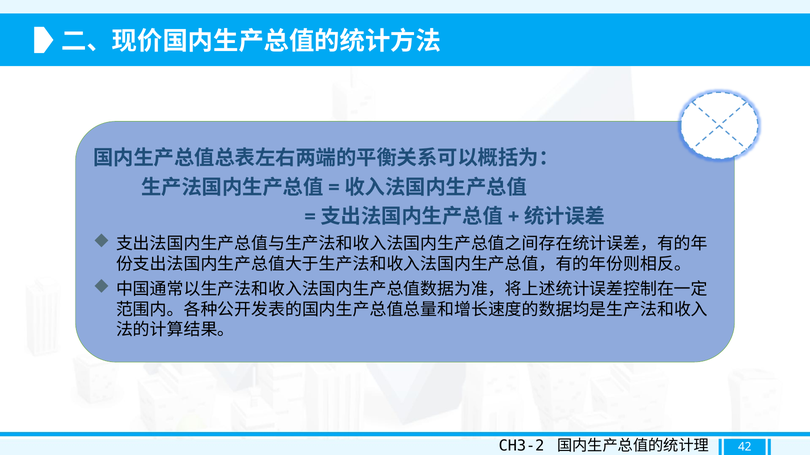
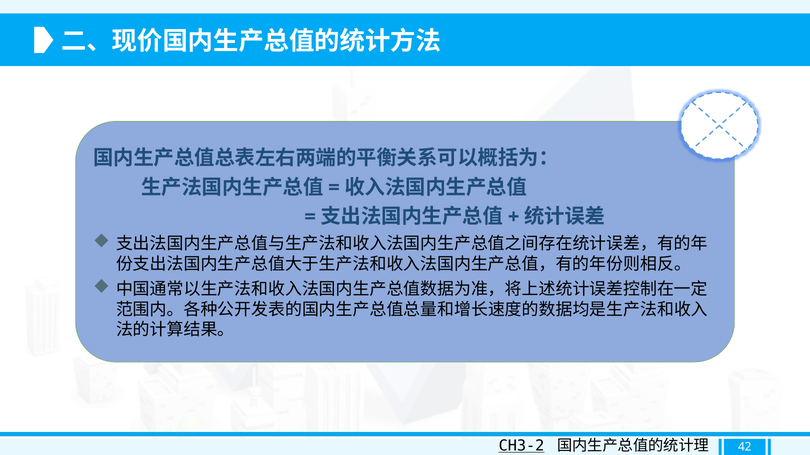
CH3-2 underline: none -> present
